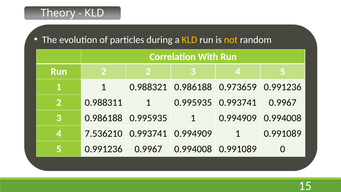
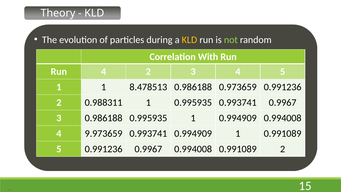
not colour: yellow -> light green
Run 2: 2 -> 4
0.988321: 0.988321 -> 8.478513
7.536210: 7.536210 -> 9.973659
0.991089 0: 0 -> 2
